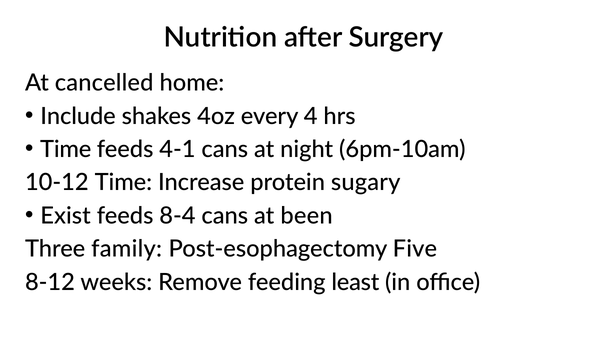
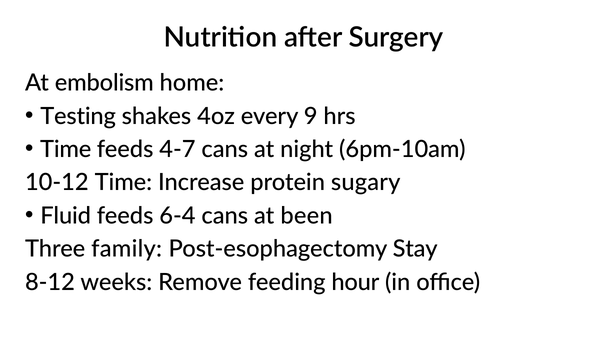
cancelled: cancelled -> embolism
Include: Include -> Testing
4: 4 -> 9
4-1: 4-1 -> 4-7
Exist: Exist -> Fluid
8-4: 8-4 -> 6-4
Five: Five -> Stay
least: least -> hour
